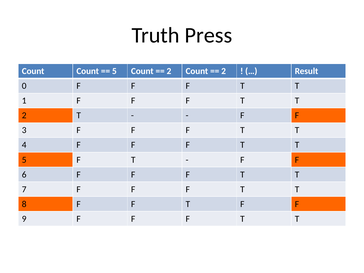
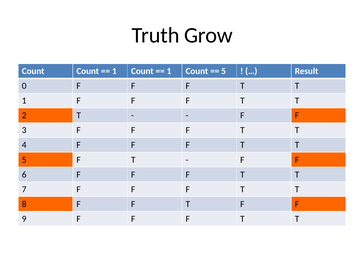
Press: Press -> Grow
5 at (114, 71): 5 -> 1
2 at (169, 71): 2 -> 1
2 at (224, 71): 2 -> 5
